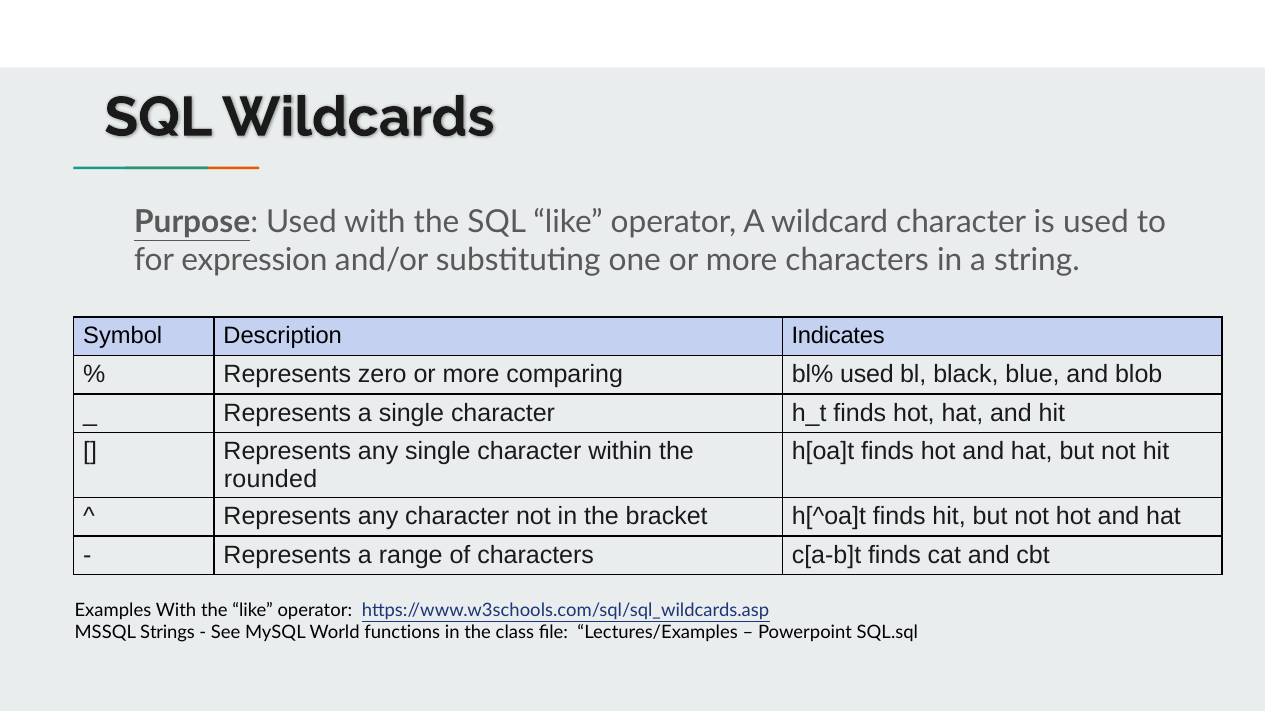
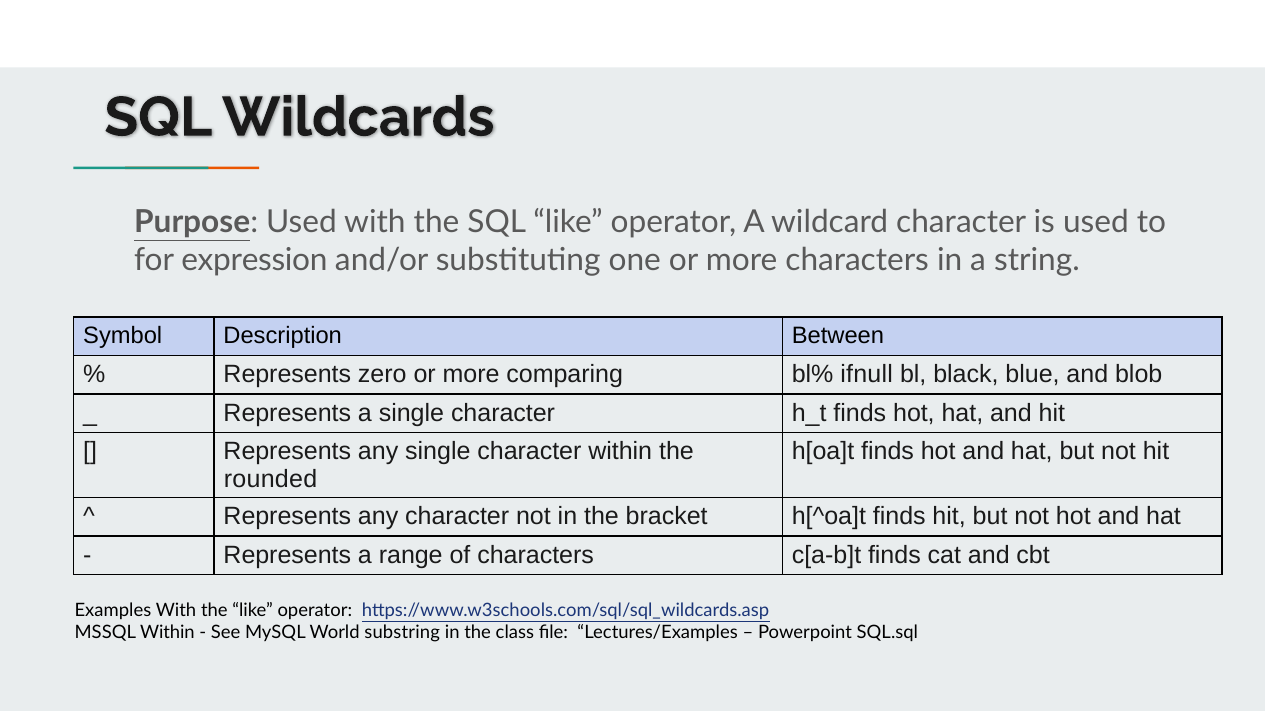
Indicates: Indicates -> Between
bl% used: used -> ifnull
MSSQL Strings: Strings -> Within
functions: functions -> substring
